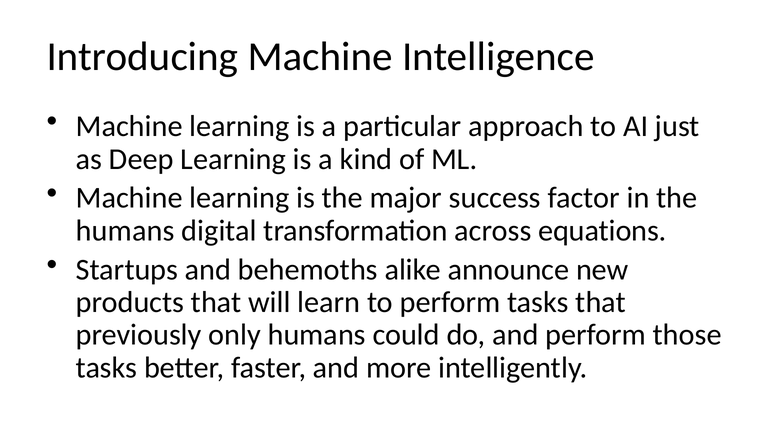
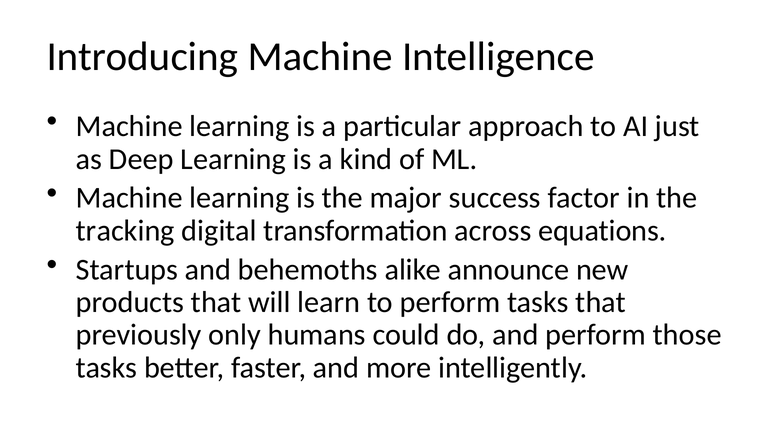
humans at (125, 231): humans -> tracking
